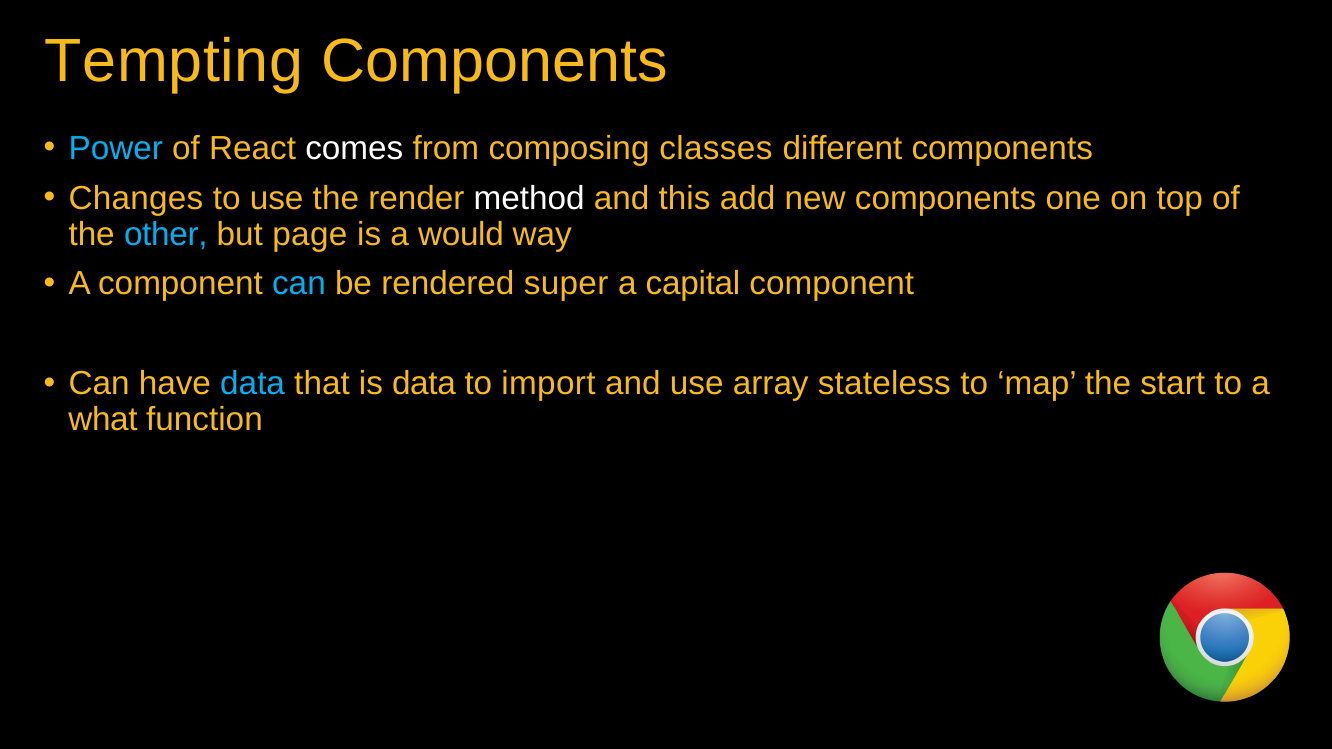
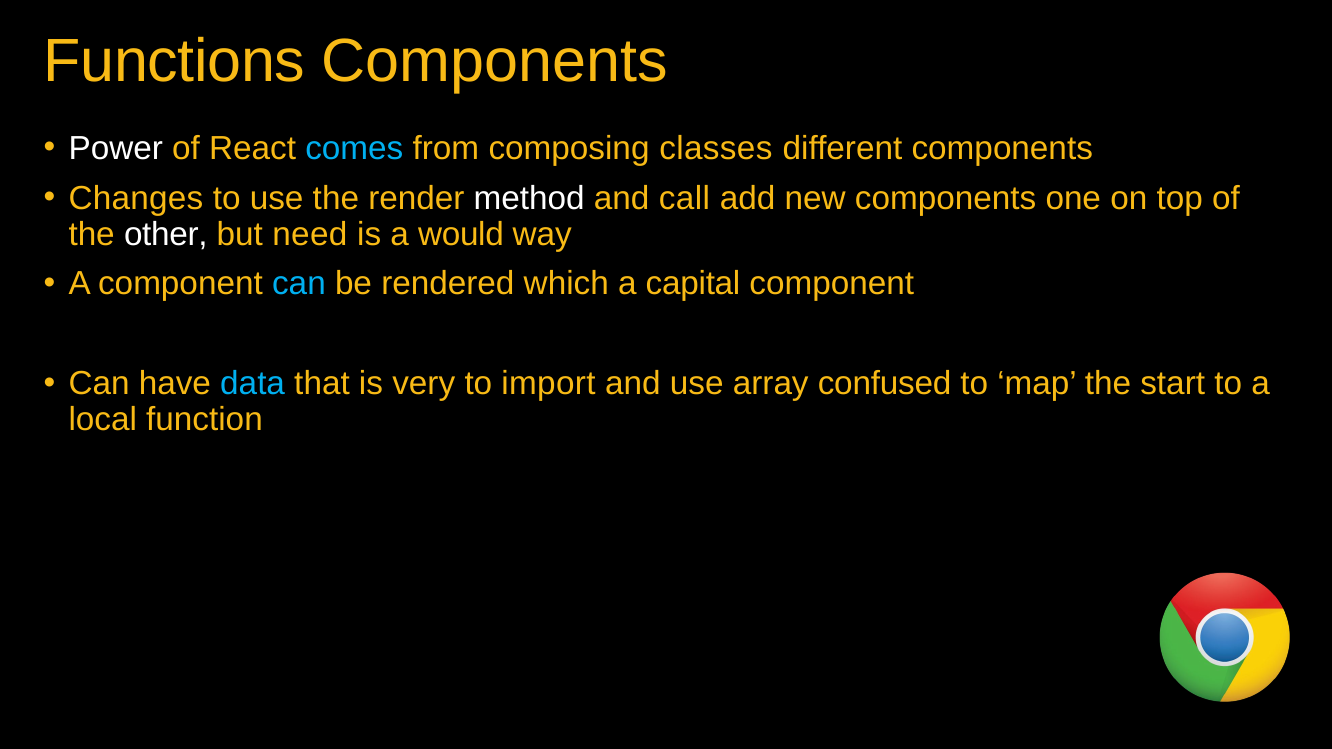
Tempting: Tempting -> Functions
Power colour: light blue -> white
comes colour: white -> light blue
this: this -> call
other colour: light blue -> white
page: page -> need
super: super -> which
is data: data -> very
stateless: stateless -> confused
what: what -> local
